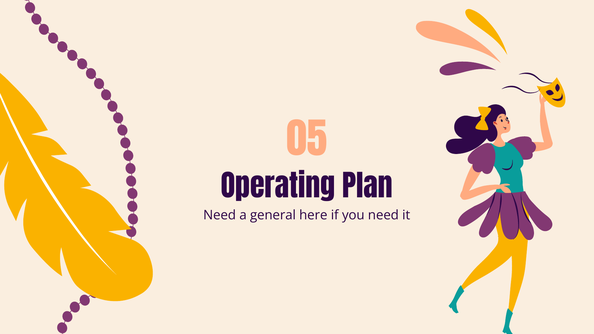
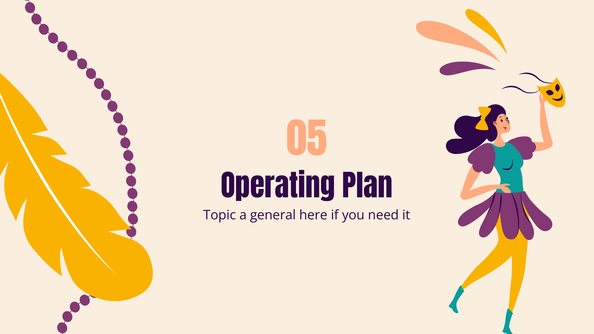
Need at (220, 215): Need -> Topic
